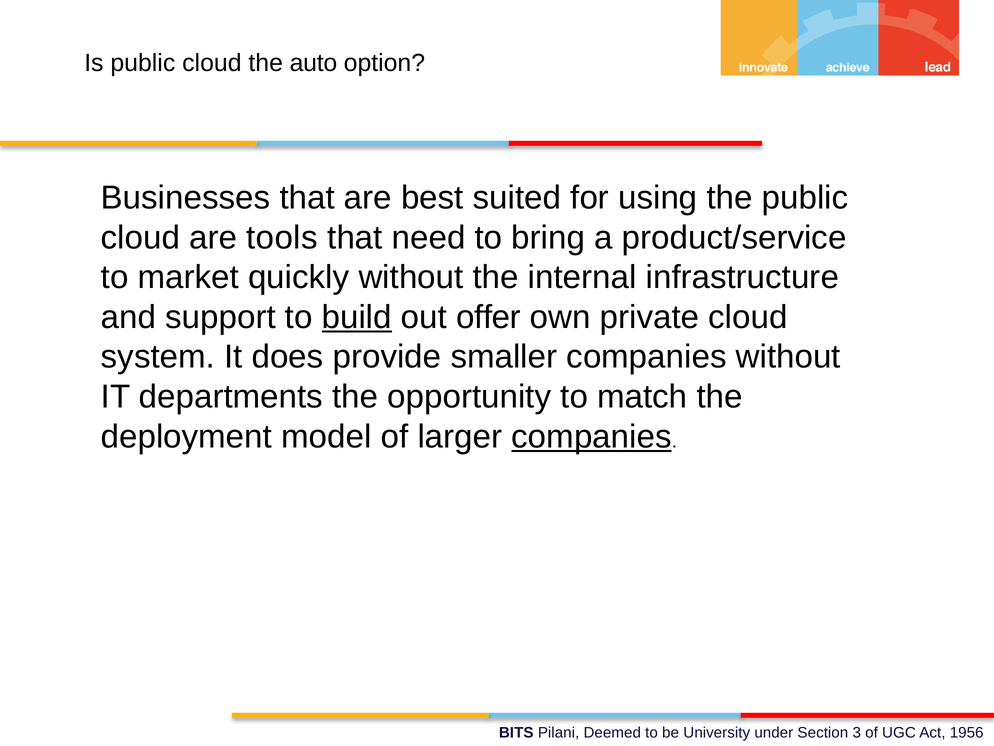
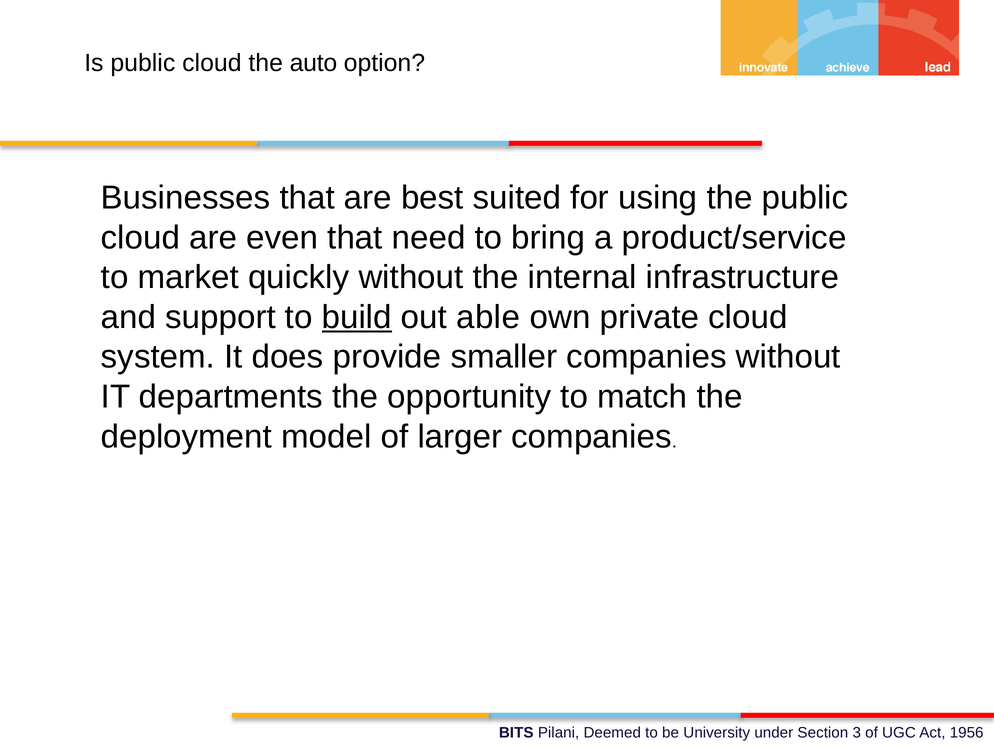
tools: tools -> even
offer: offer -> able
companies at (592, 436) underline: present -> none
